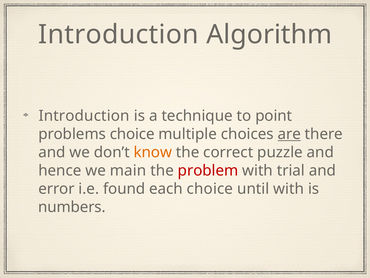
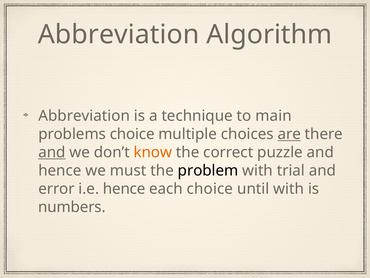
Introduction at (118, 34): Introduction -> Abbreviation
Introduction at (84, 116): Introduction -> Abbreviation
point: point -> main
and at (52, 152) underline: none -> present
main: main -> must
problem colour: red -> black
i.e found: found -> hence
